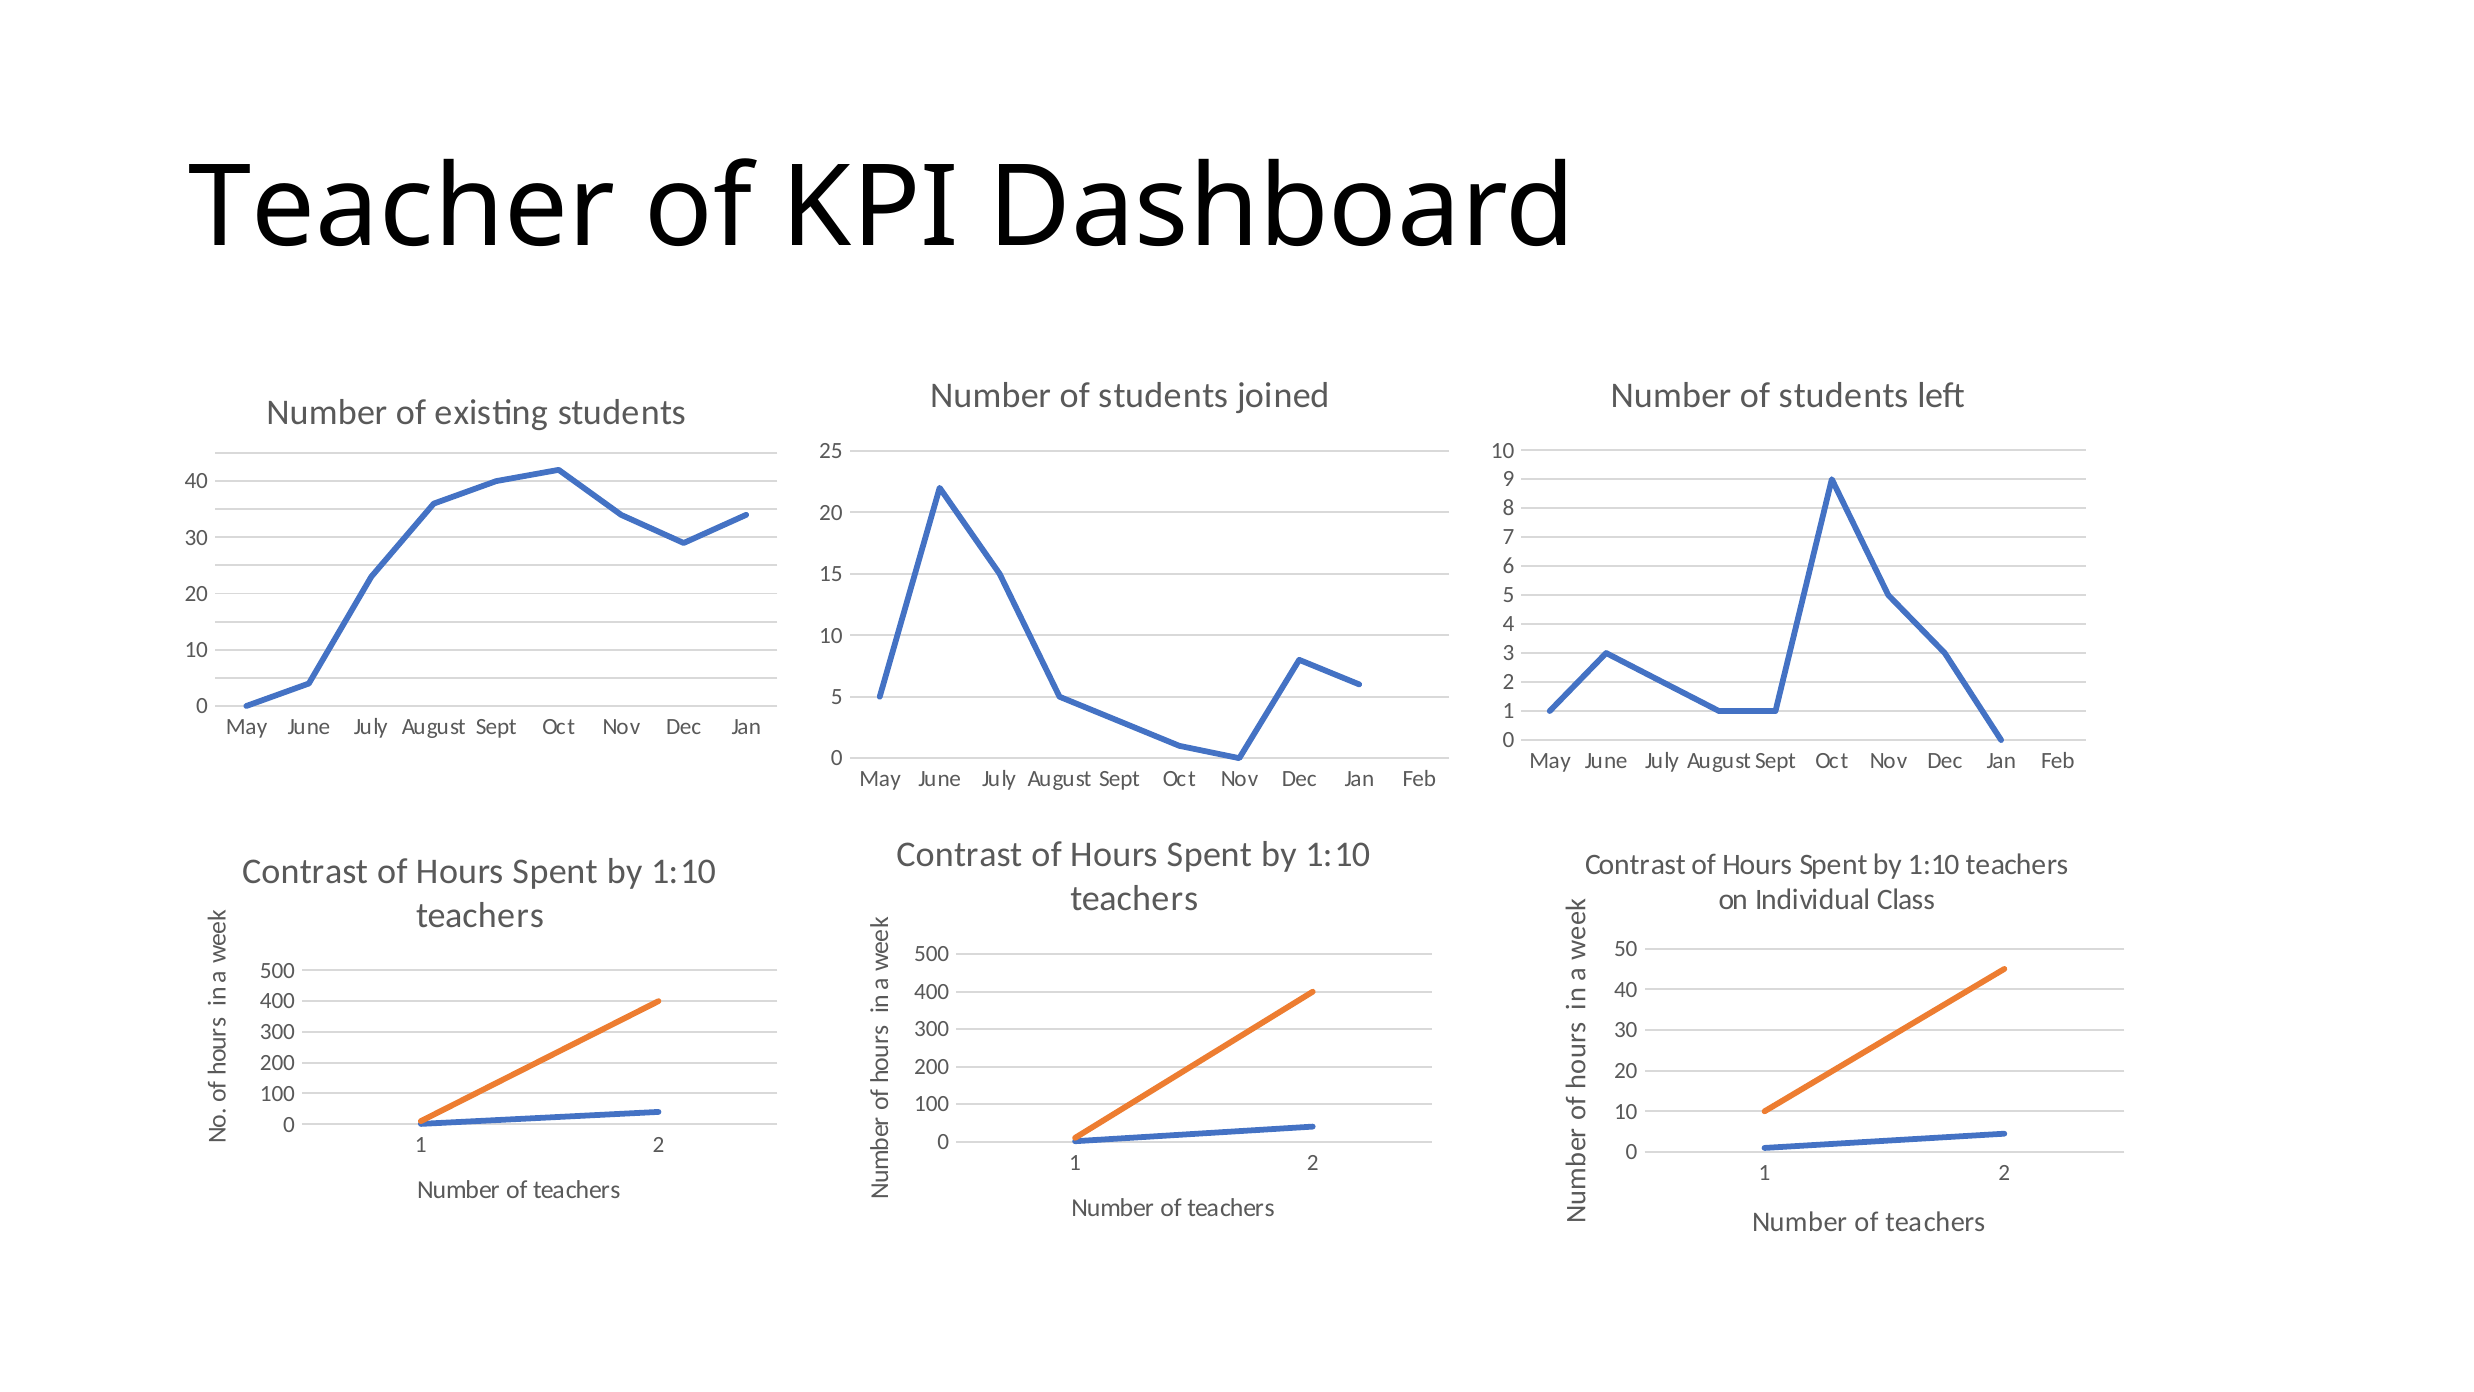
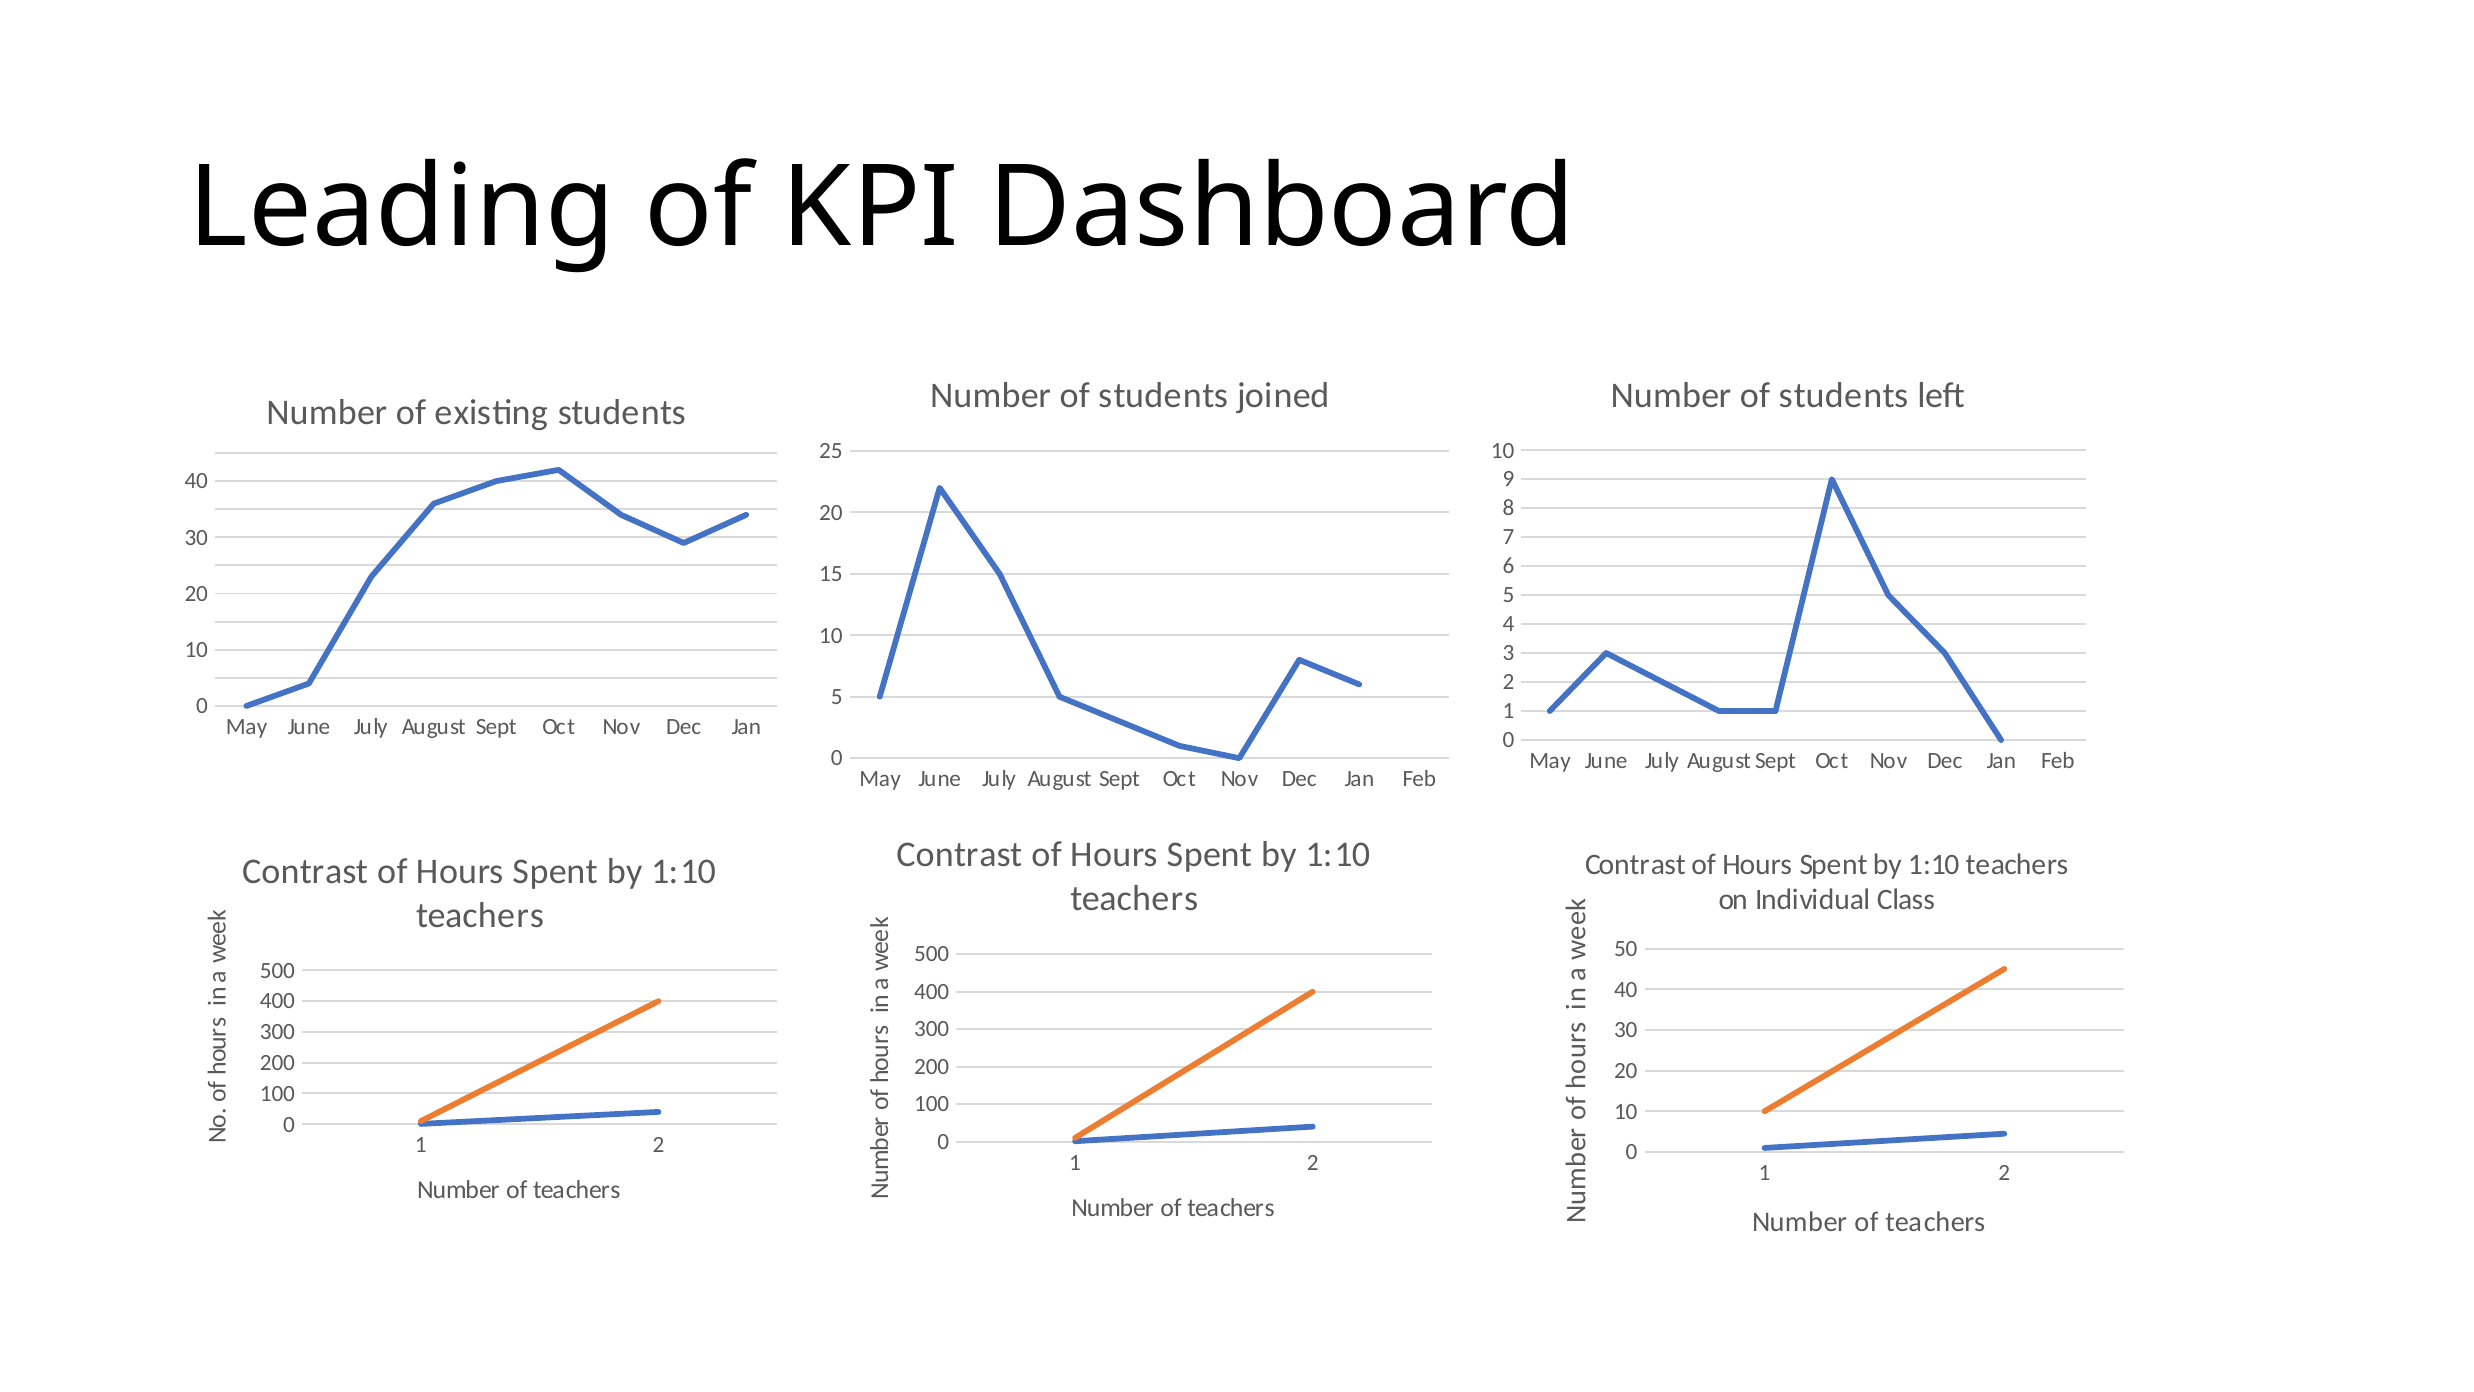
Teacher: Teacher -> Leading
